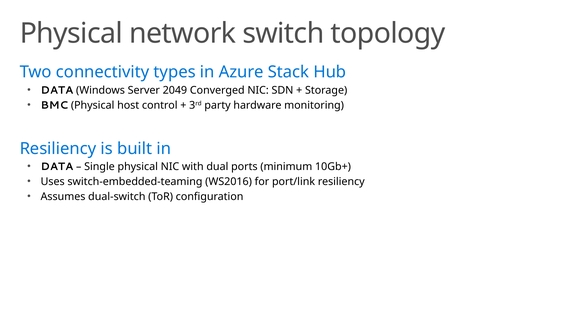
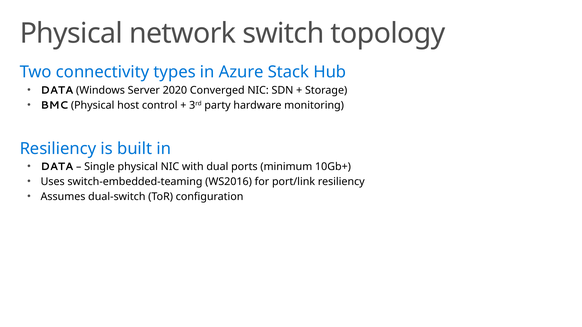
2049: 2049 -> 2020
